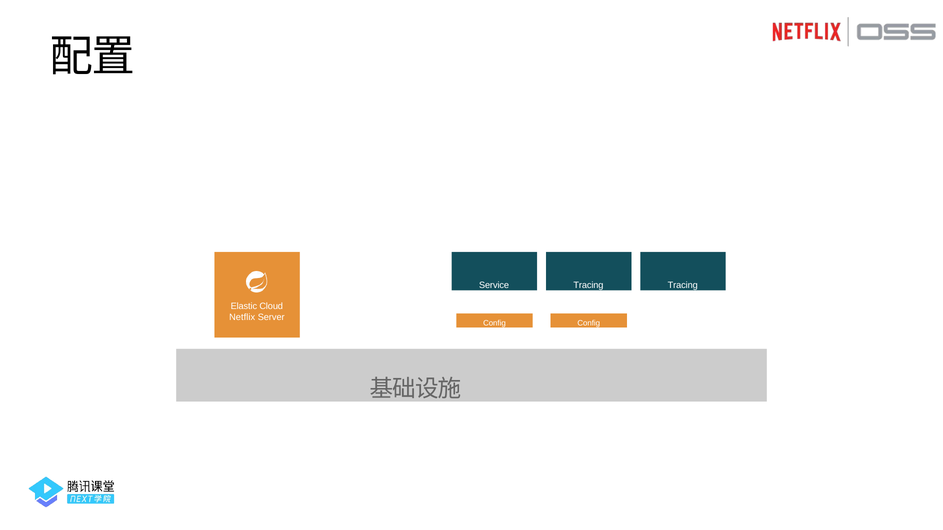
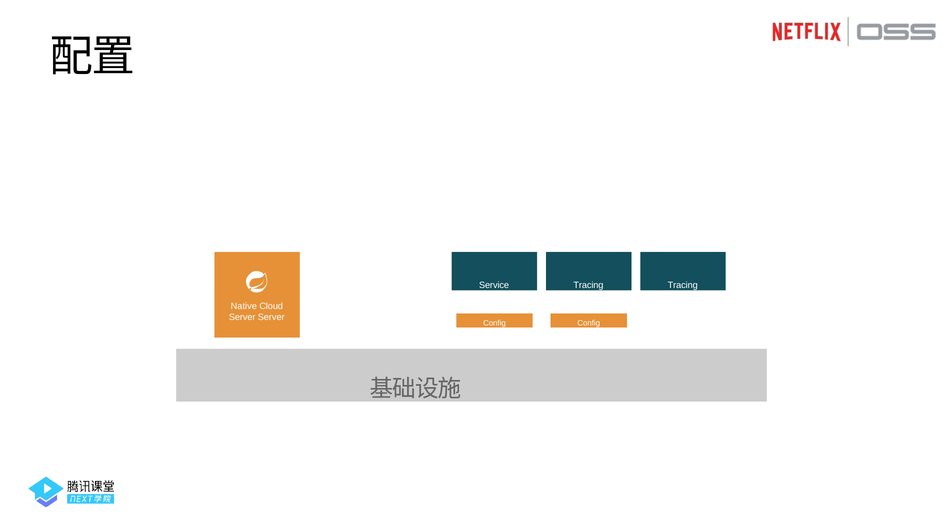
Elastic: Elastic -> Native
Netflix at (242, 317): Netflix -> Server
